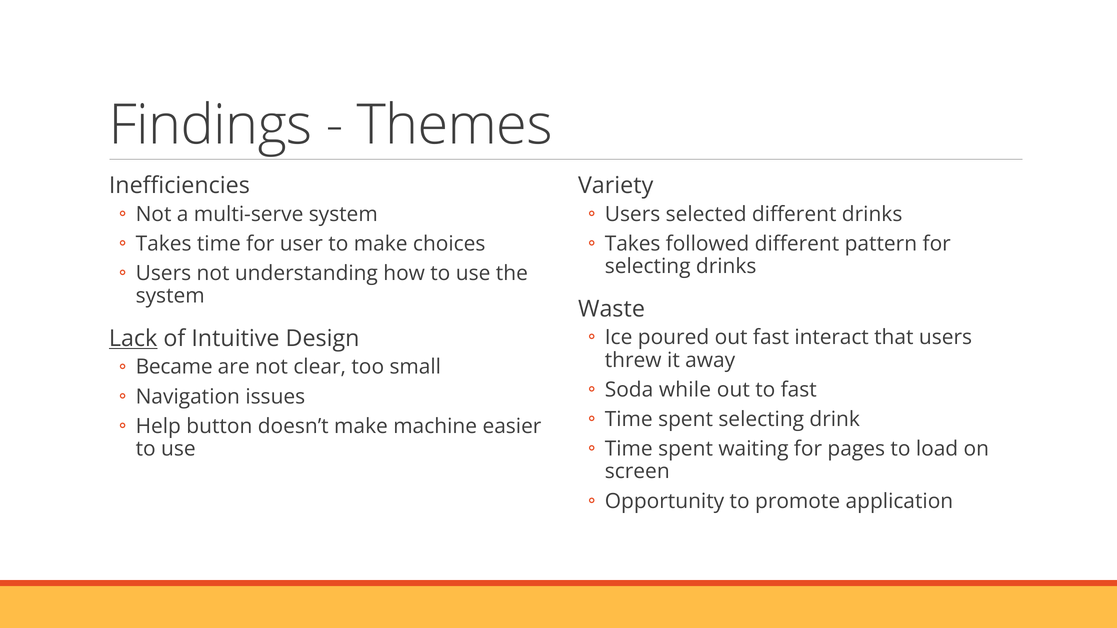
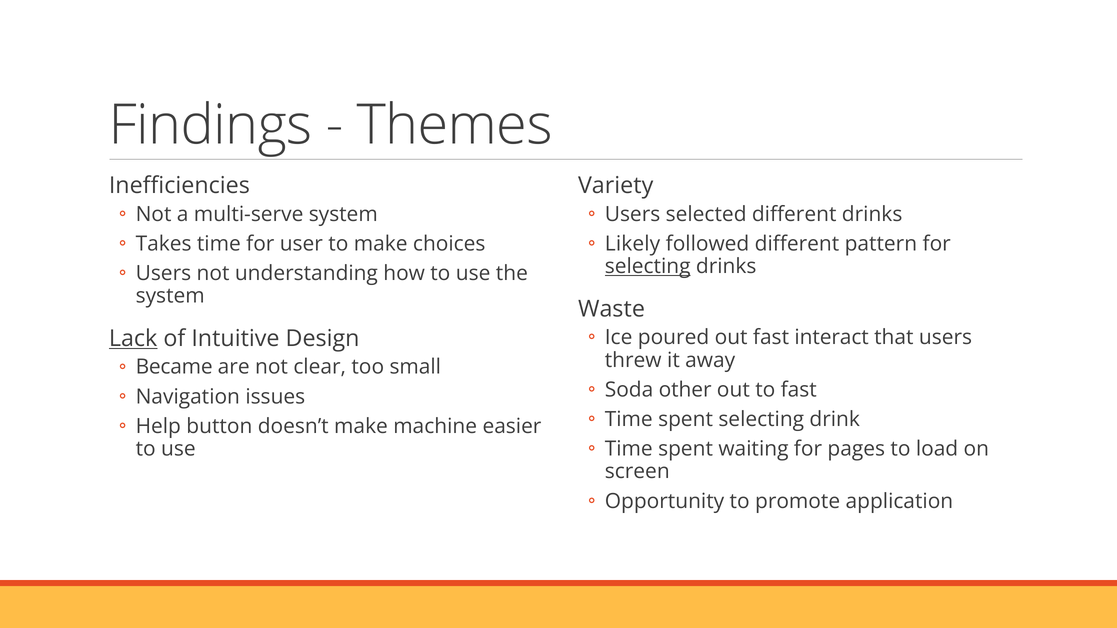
Takes at (633, 244): Takes -> Likely
selecting at (648, 267) underline: none -> present
while: while -> other
